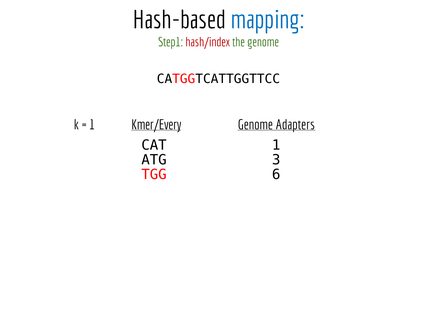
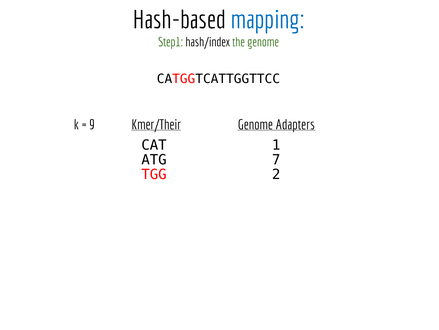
hash/index colour: red -> black
1 at (92, 124): 1 -> 9
Kmer/Every: Kmer/Every -> Kmer/Their
3: 3 -> 7
6: 6 -> 2
